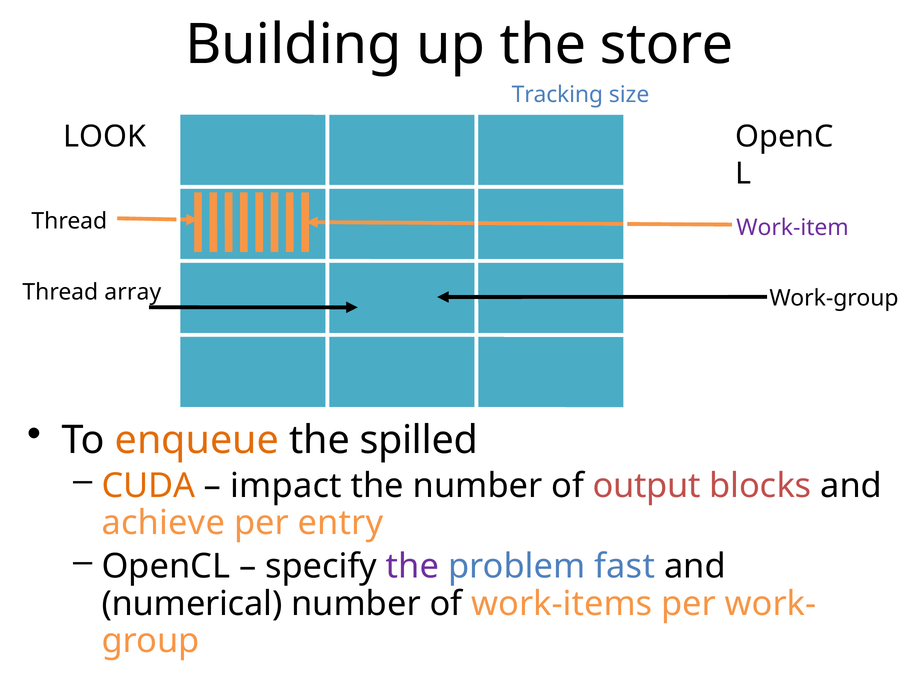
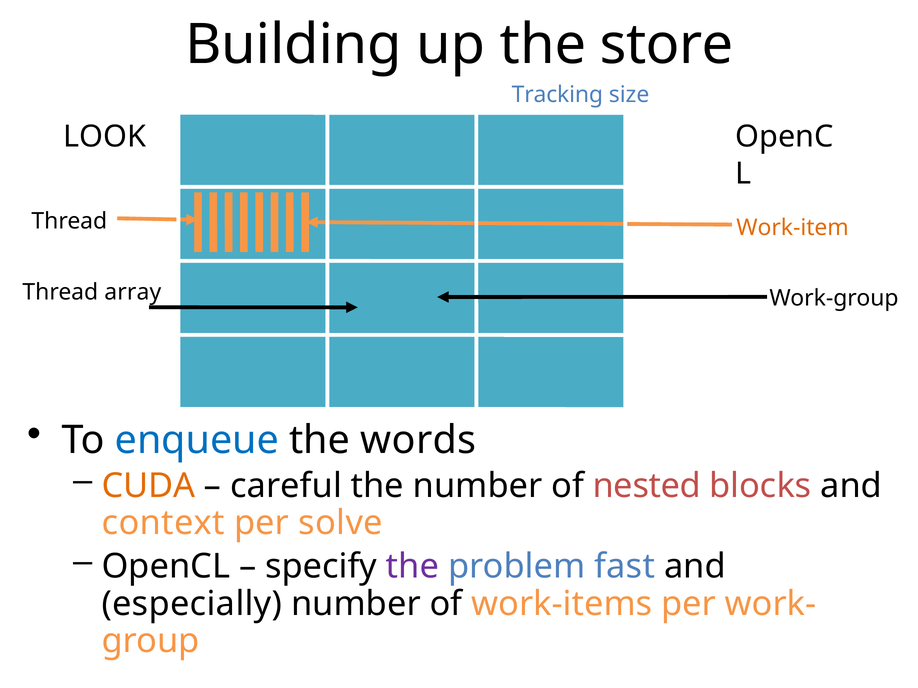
Work-item colour: purple -> orange
enqueue colour: orange -> blue
spilled: spilled -> words
impact: impact -> careful
output: output -> nested
achieve: achieve -> context
entry: entry -> solve
numerical: numerical -> especially
